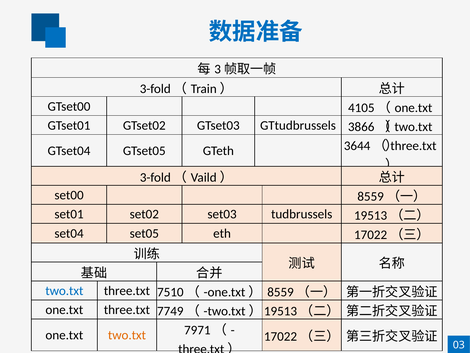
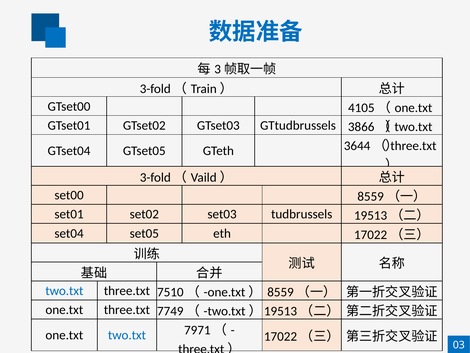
two.txt at (127, 335) colour: orange -> blue
